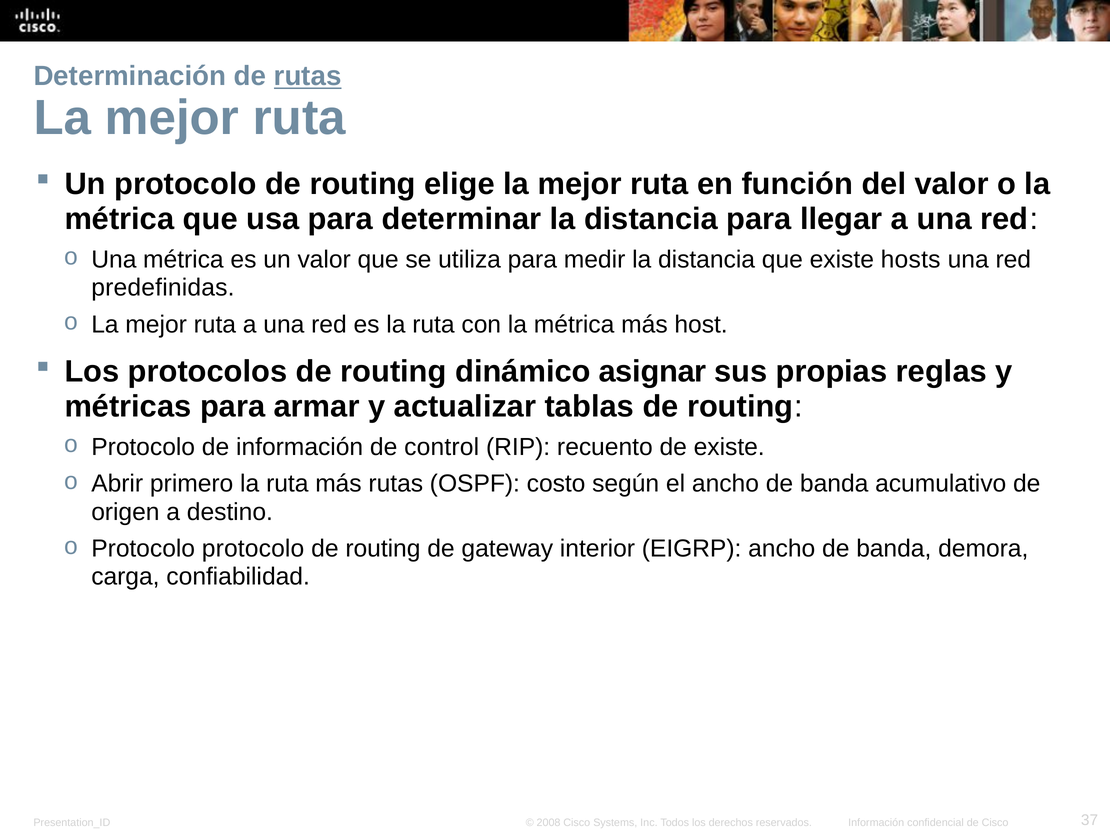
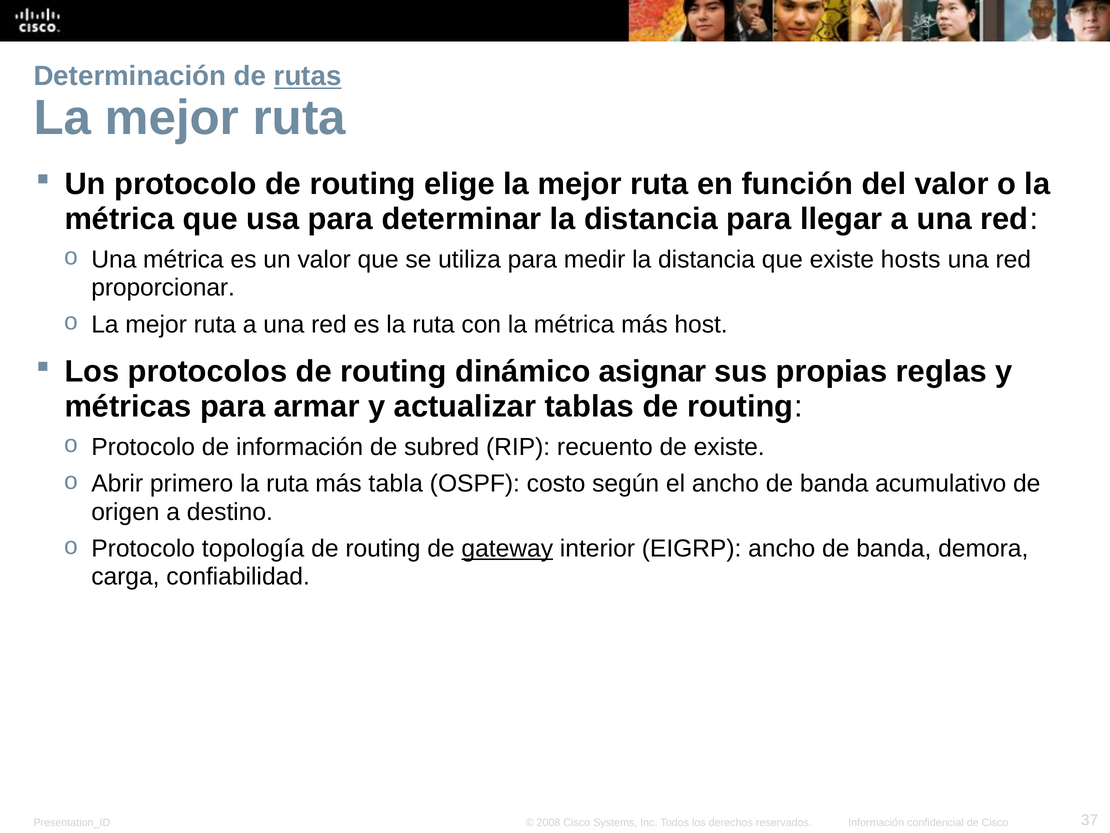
predefinidas: predefinidas -> proporcionar
control: control -> subred
más rutas: rutas -> tabla
Protocolo protocolo: protocolo -> topología
gateway underline: none -> present
